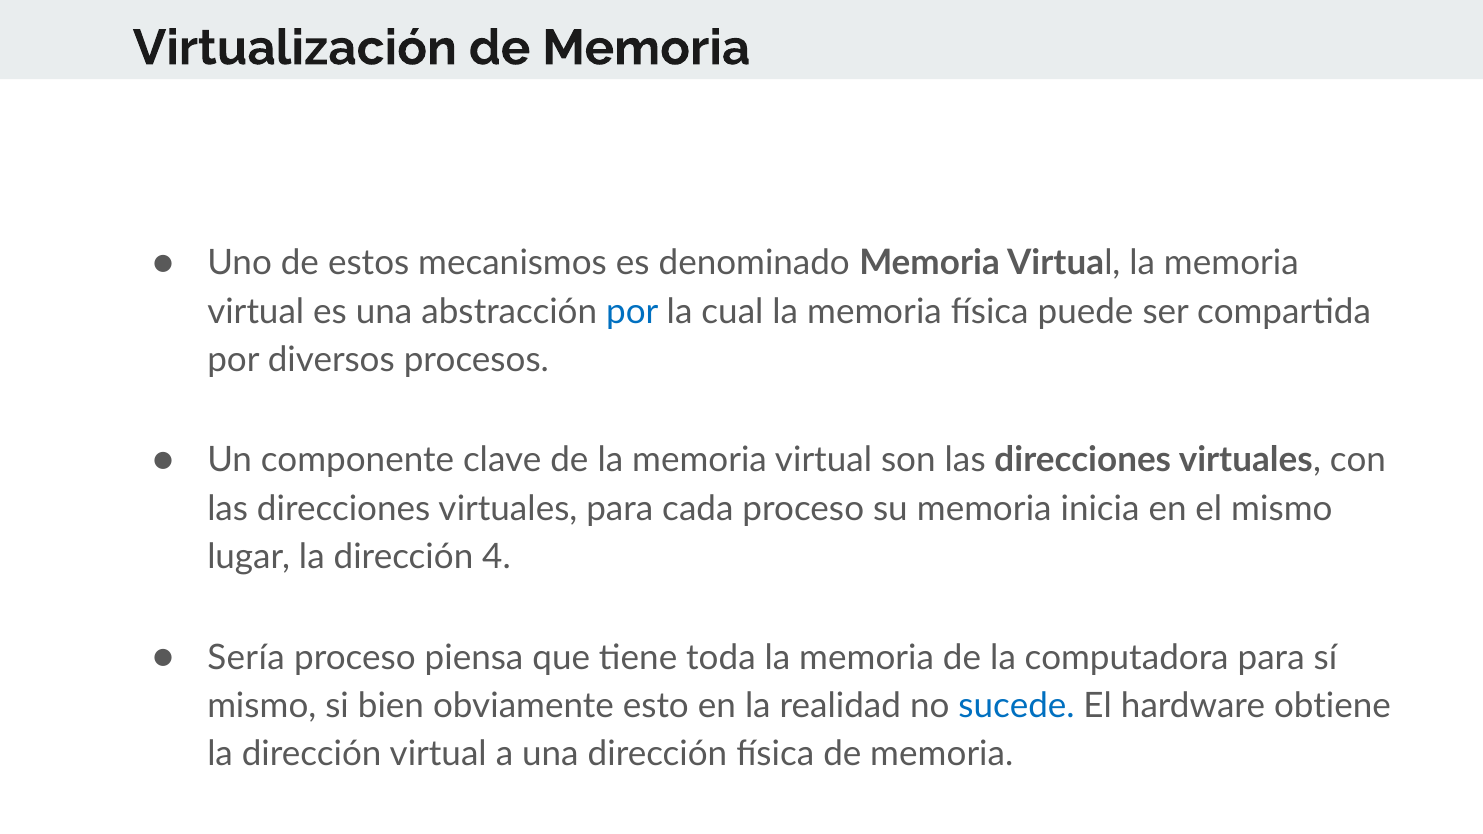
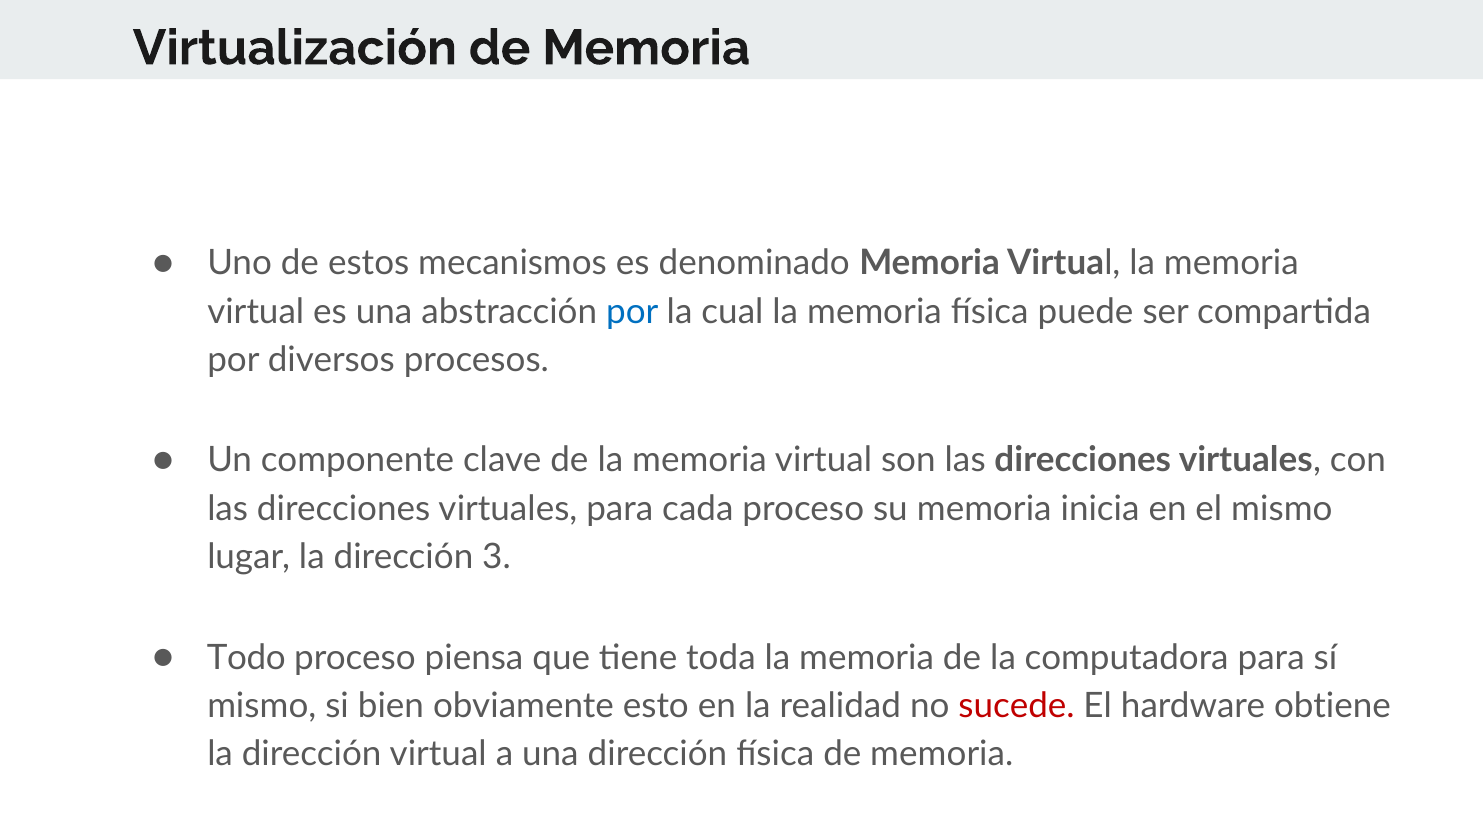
4: 4 -> 3
Sería: Sería -> Todo
sucede colour: blue -> red
